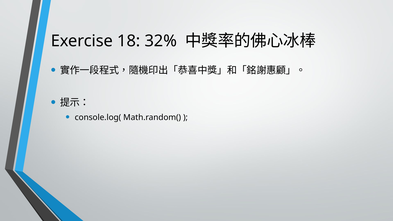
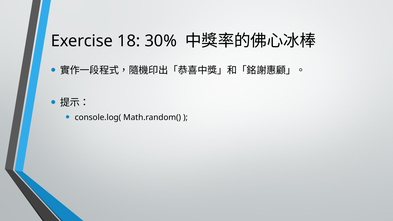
32%: 32% -> 30%
